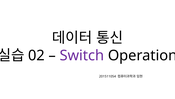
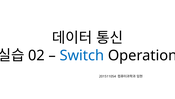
Switch colour: purple -> blue
